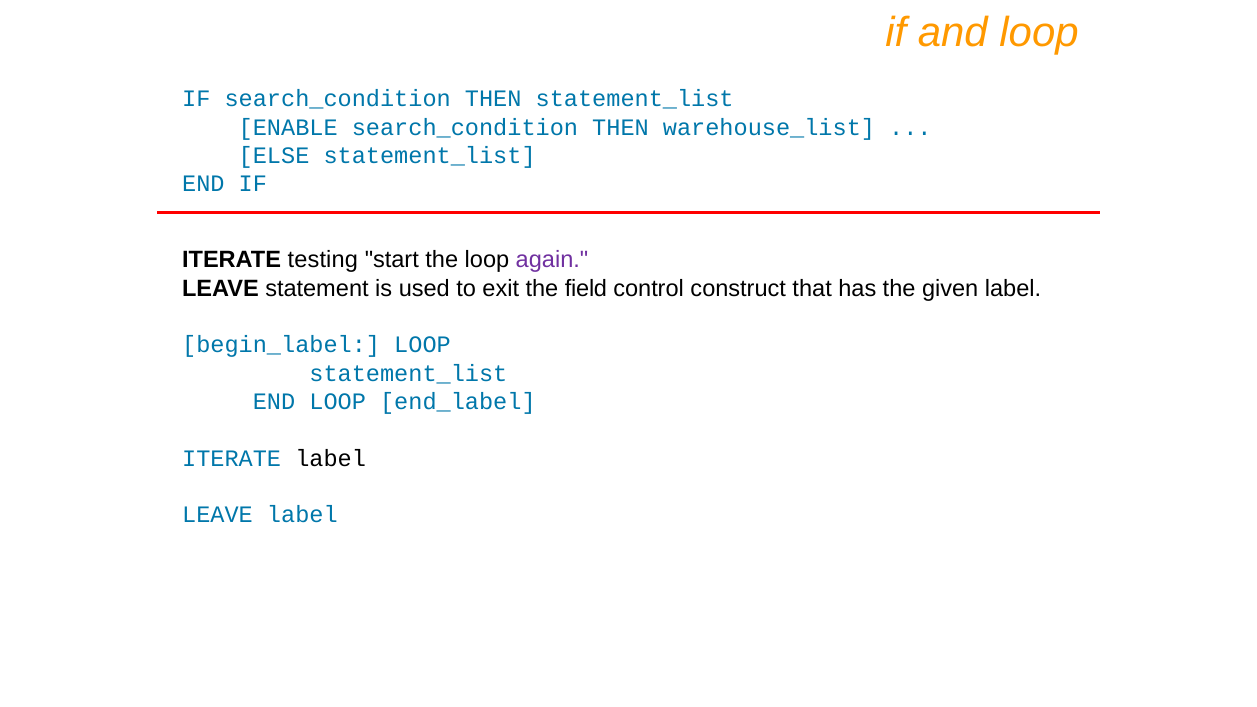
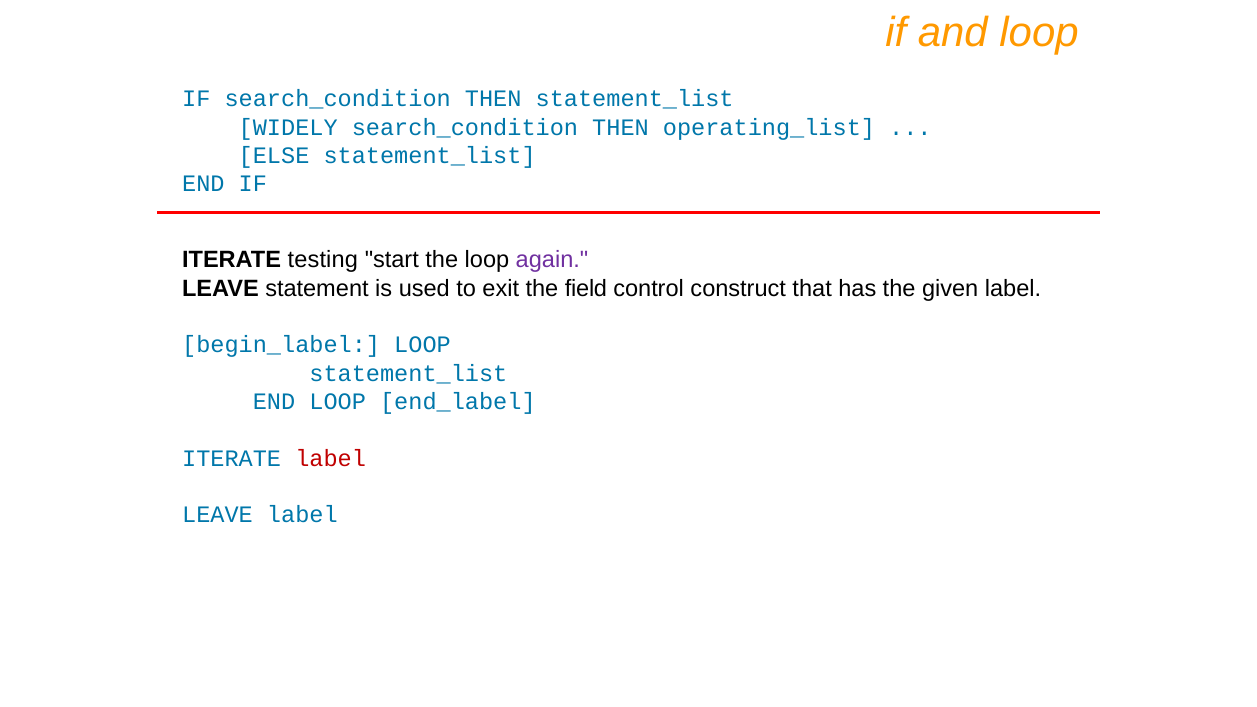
ENABLE: ENABLE -> WIDELY
warehouse_list: warehouse_list -> operating_list
label at (331, 458) colour: black -> red
